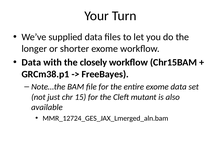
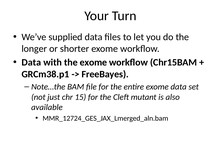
the closely: closely -> exome
